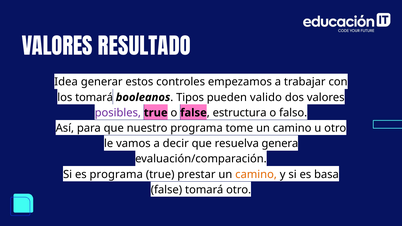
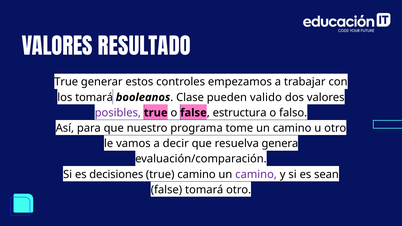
Idea at (66, 82): Idea -> True
Tipos: Tipos -> Clase
es programa: programa -> decisiones
true prestar: prestar -> camino
camino at (256, 174) colour: orange -> purple
basa: basa -> sean
